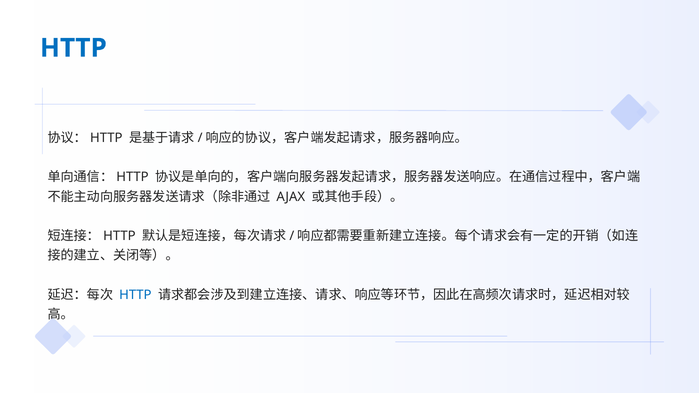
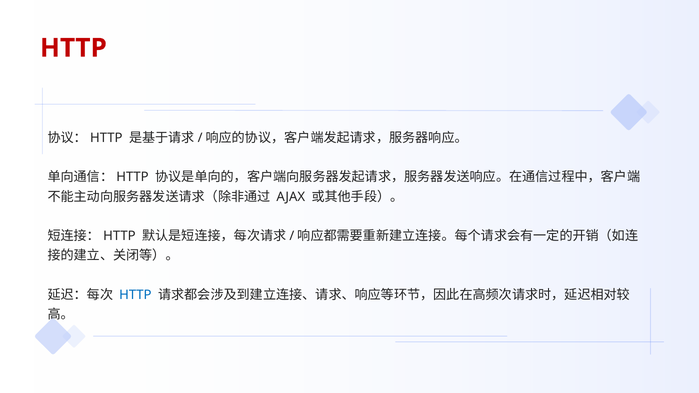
HTTP at (73, 48) colour: blue -> red
